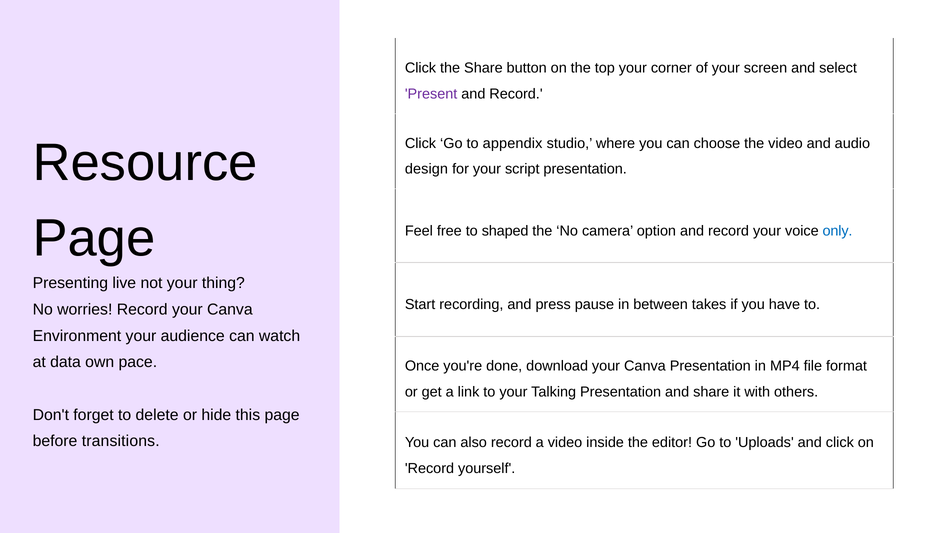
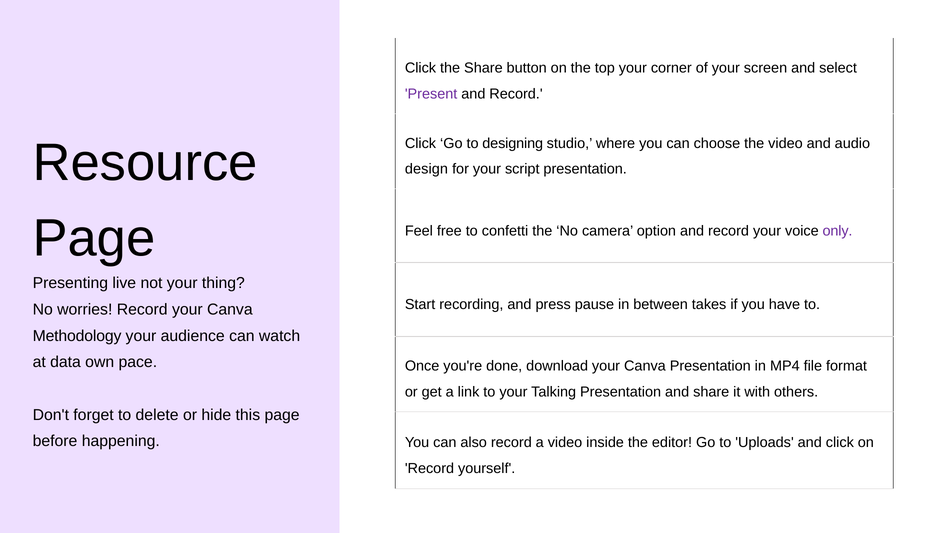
appendix: appendix -> designing
shaped: shaped -> confetti
only colour: blue -> purple
Environment: Environment -> Methodology
transitions: transitions -> happening
